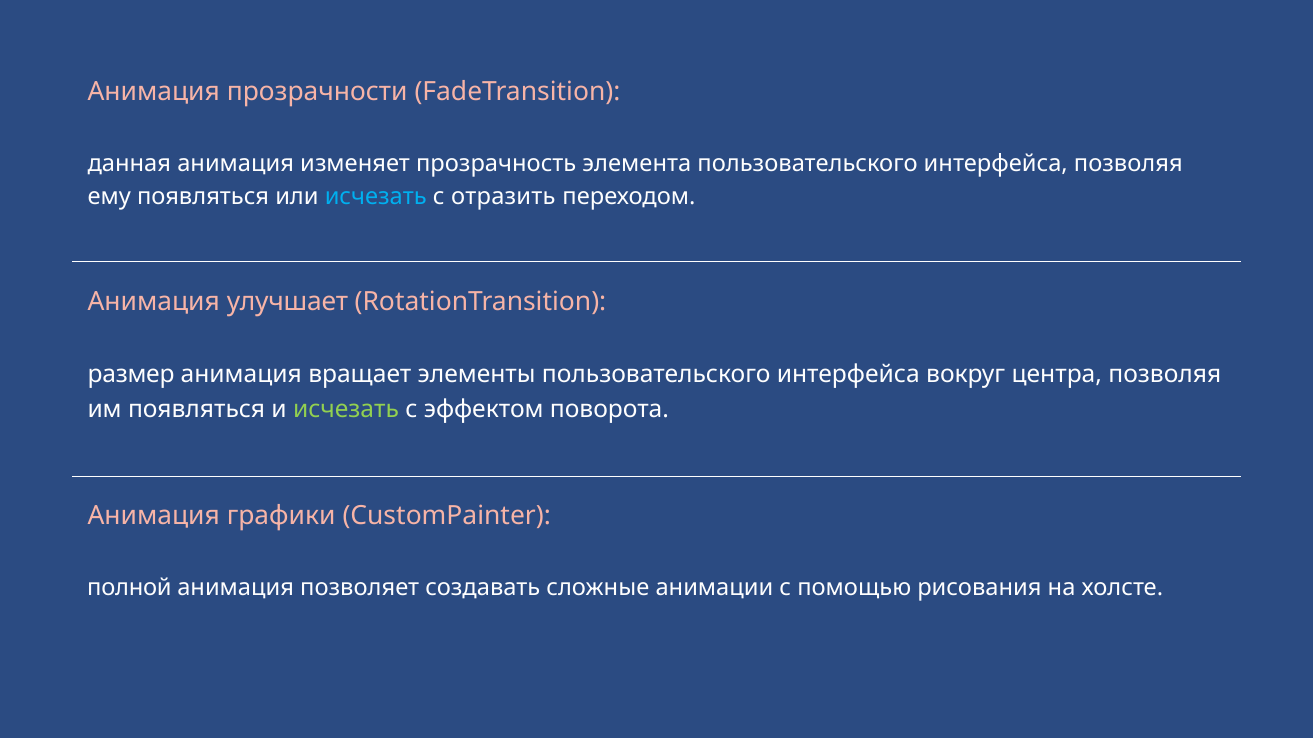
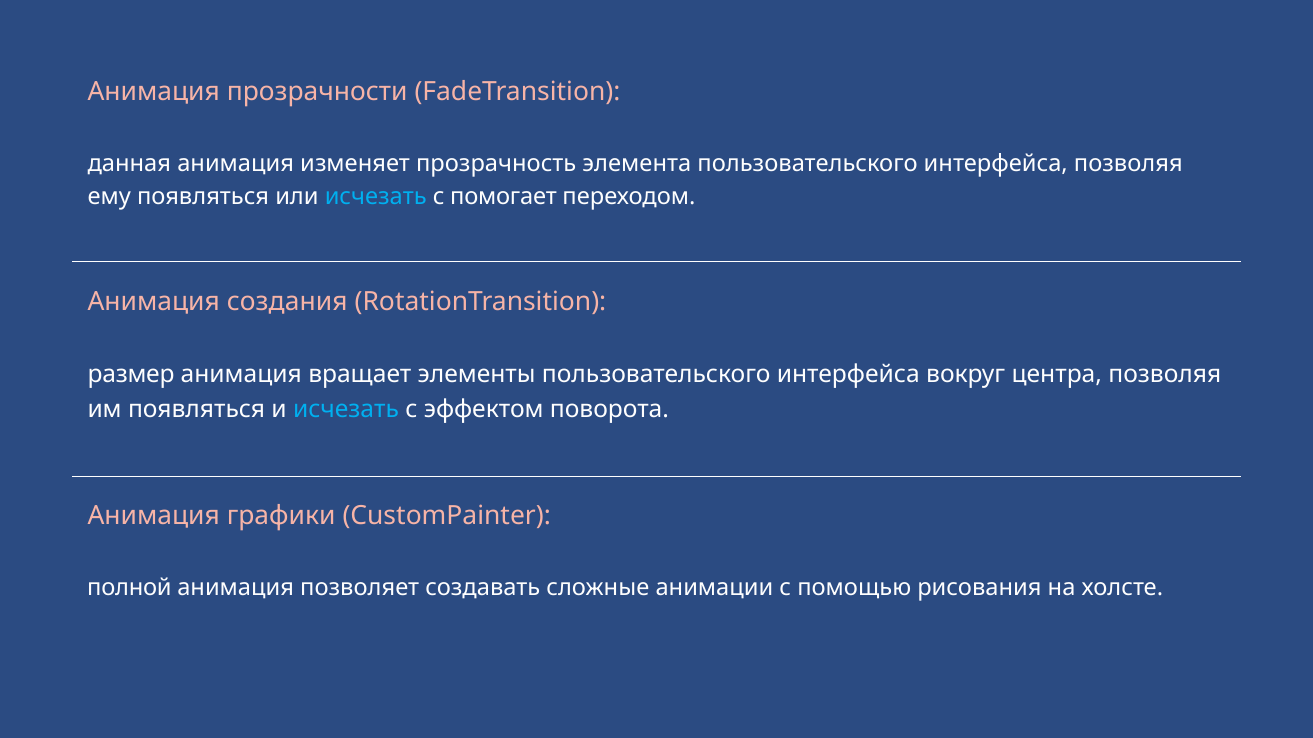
отразить: отразить -> помогает
улучшает: улучшает -> создания
исчезать at (346, 409) colour: light green -> light blue
